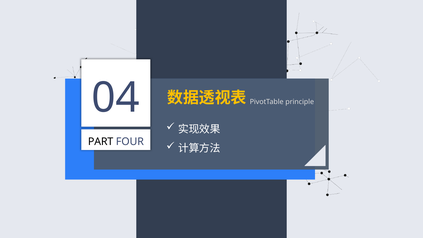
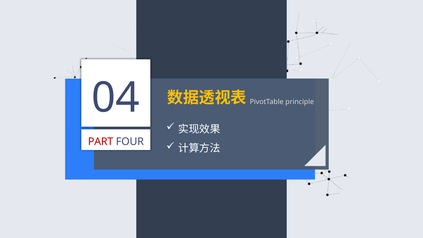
PART colour: black -> red
